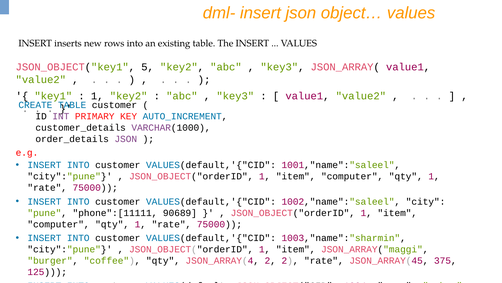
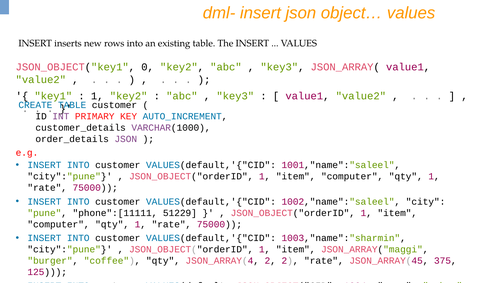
5: 5 -> 0
90689: 90689 -> 51229
